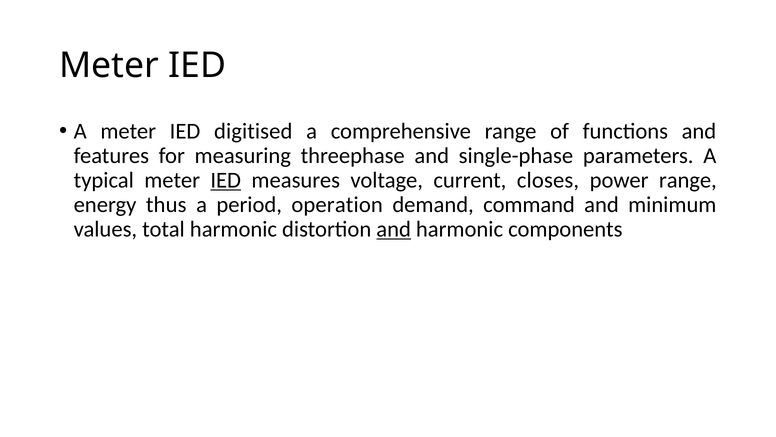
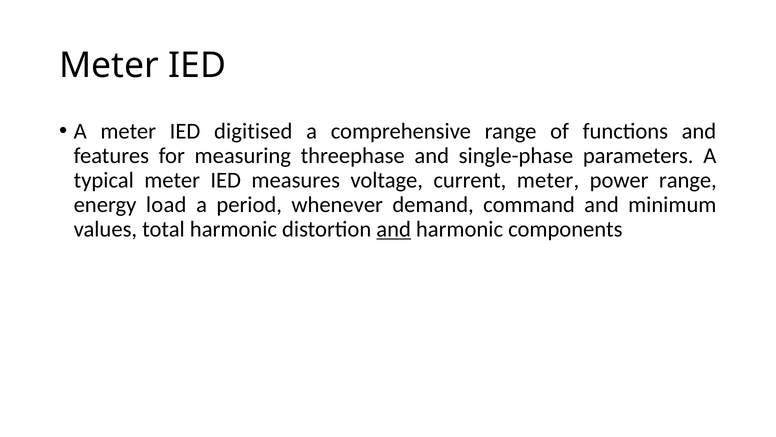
IED at (226, 180) underline: present -> none
current closes: closes -> meter
thus: thus -> load
operation: operation -> whenever
